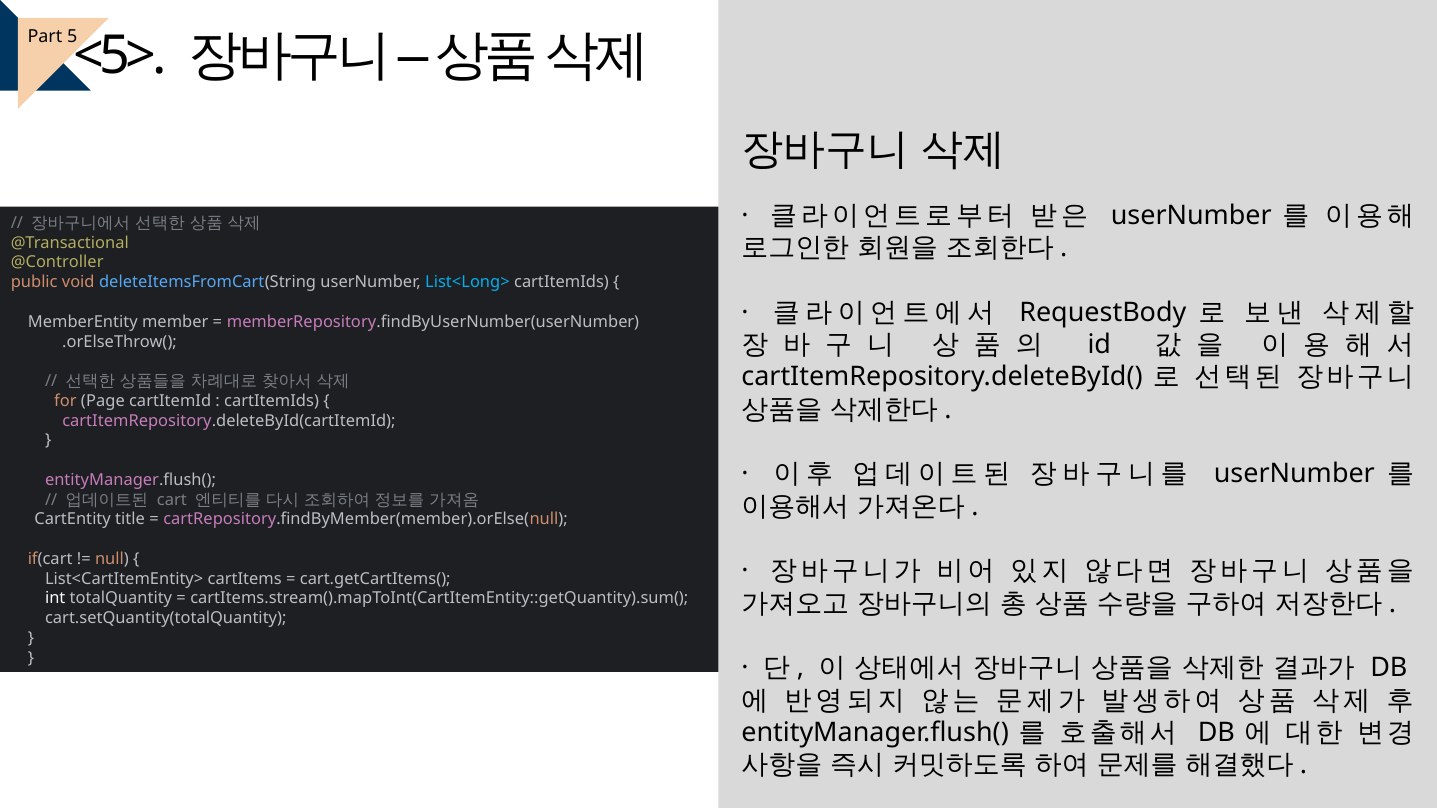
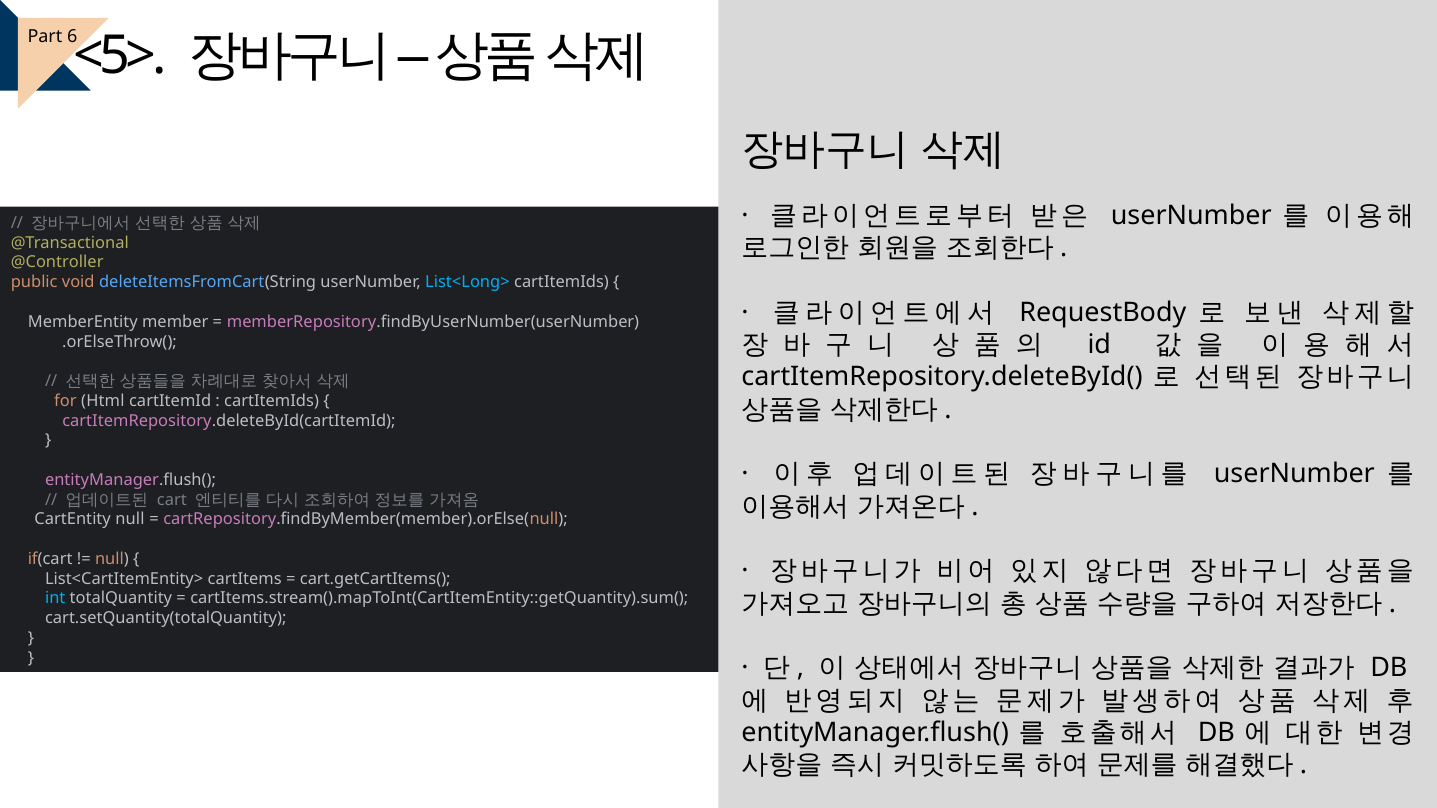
5: 5 -> 6
Page: Page -> Html
CartEntity title: title -> null
int colour: white -> light blue
